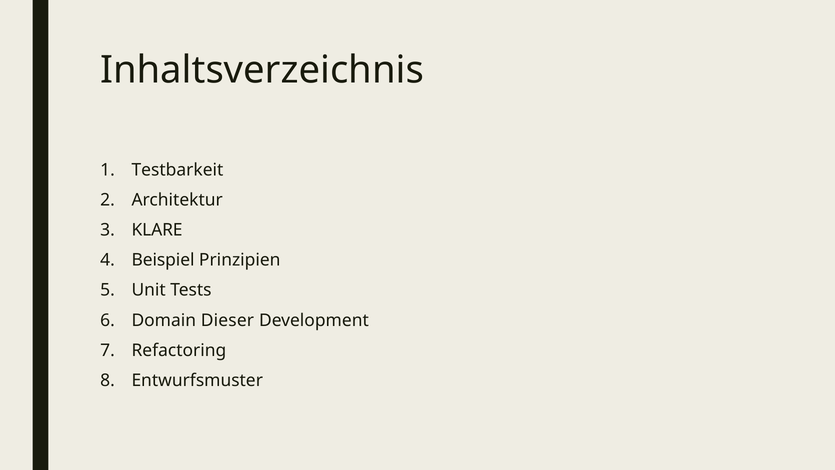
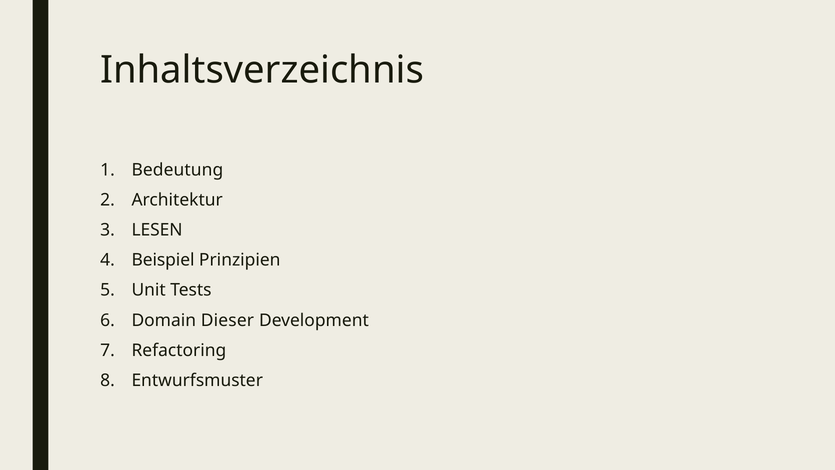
Testbarkeit: Testbarkeit -> Bedeutung
KLARE: KLARE -> LESEN
